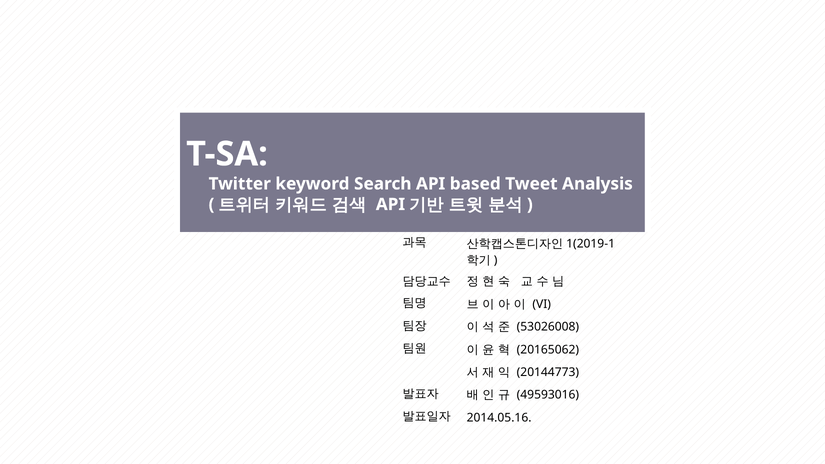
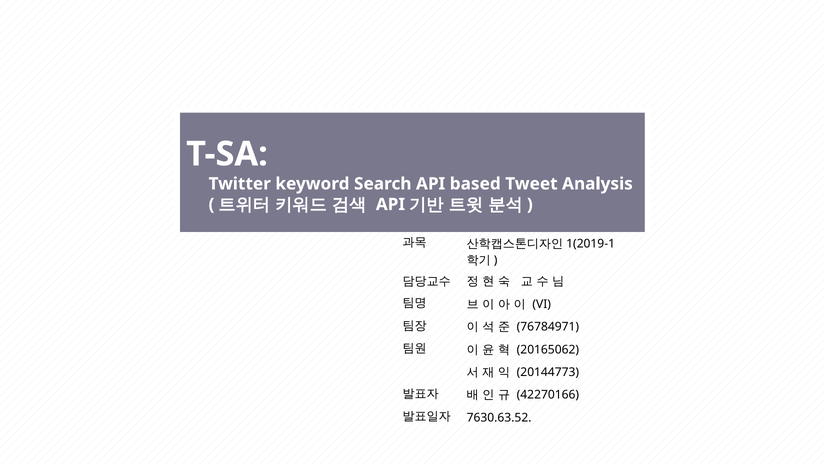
53026008: 53026008 -> 76784971
49593016: 49593016 -> 42270166
2014.05.16: 2014.05.16 -> 7630.63.52
